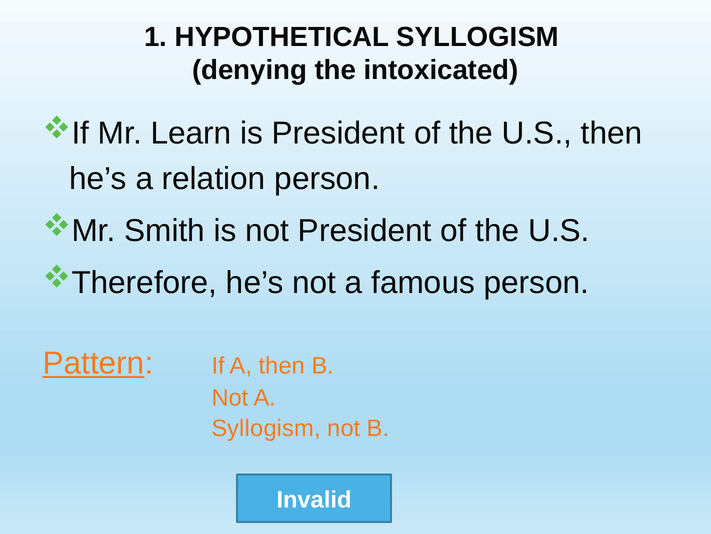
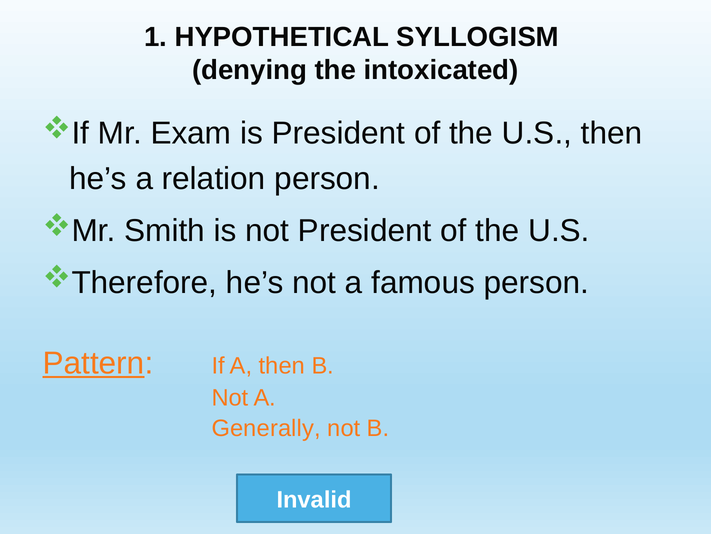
Learn: Learn -> Exam
Syllogism at (266, 428): Syllogism -> Generally
